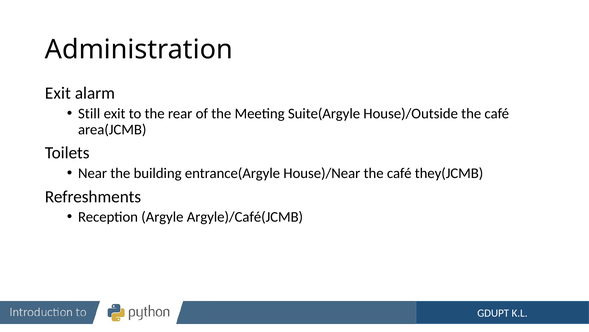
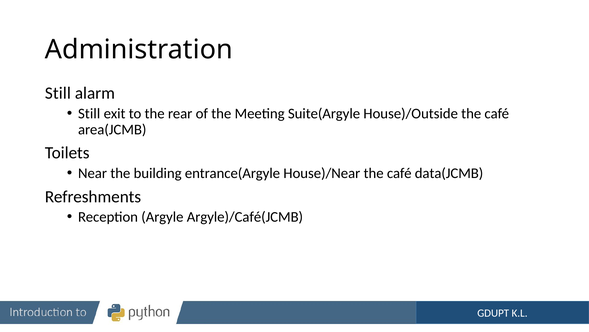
Exit at (58, 93): Exit -> Still
they(JCMB: they(JCMB -> data(JCMB
